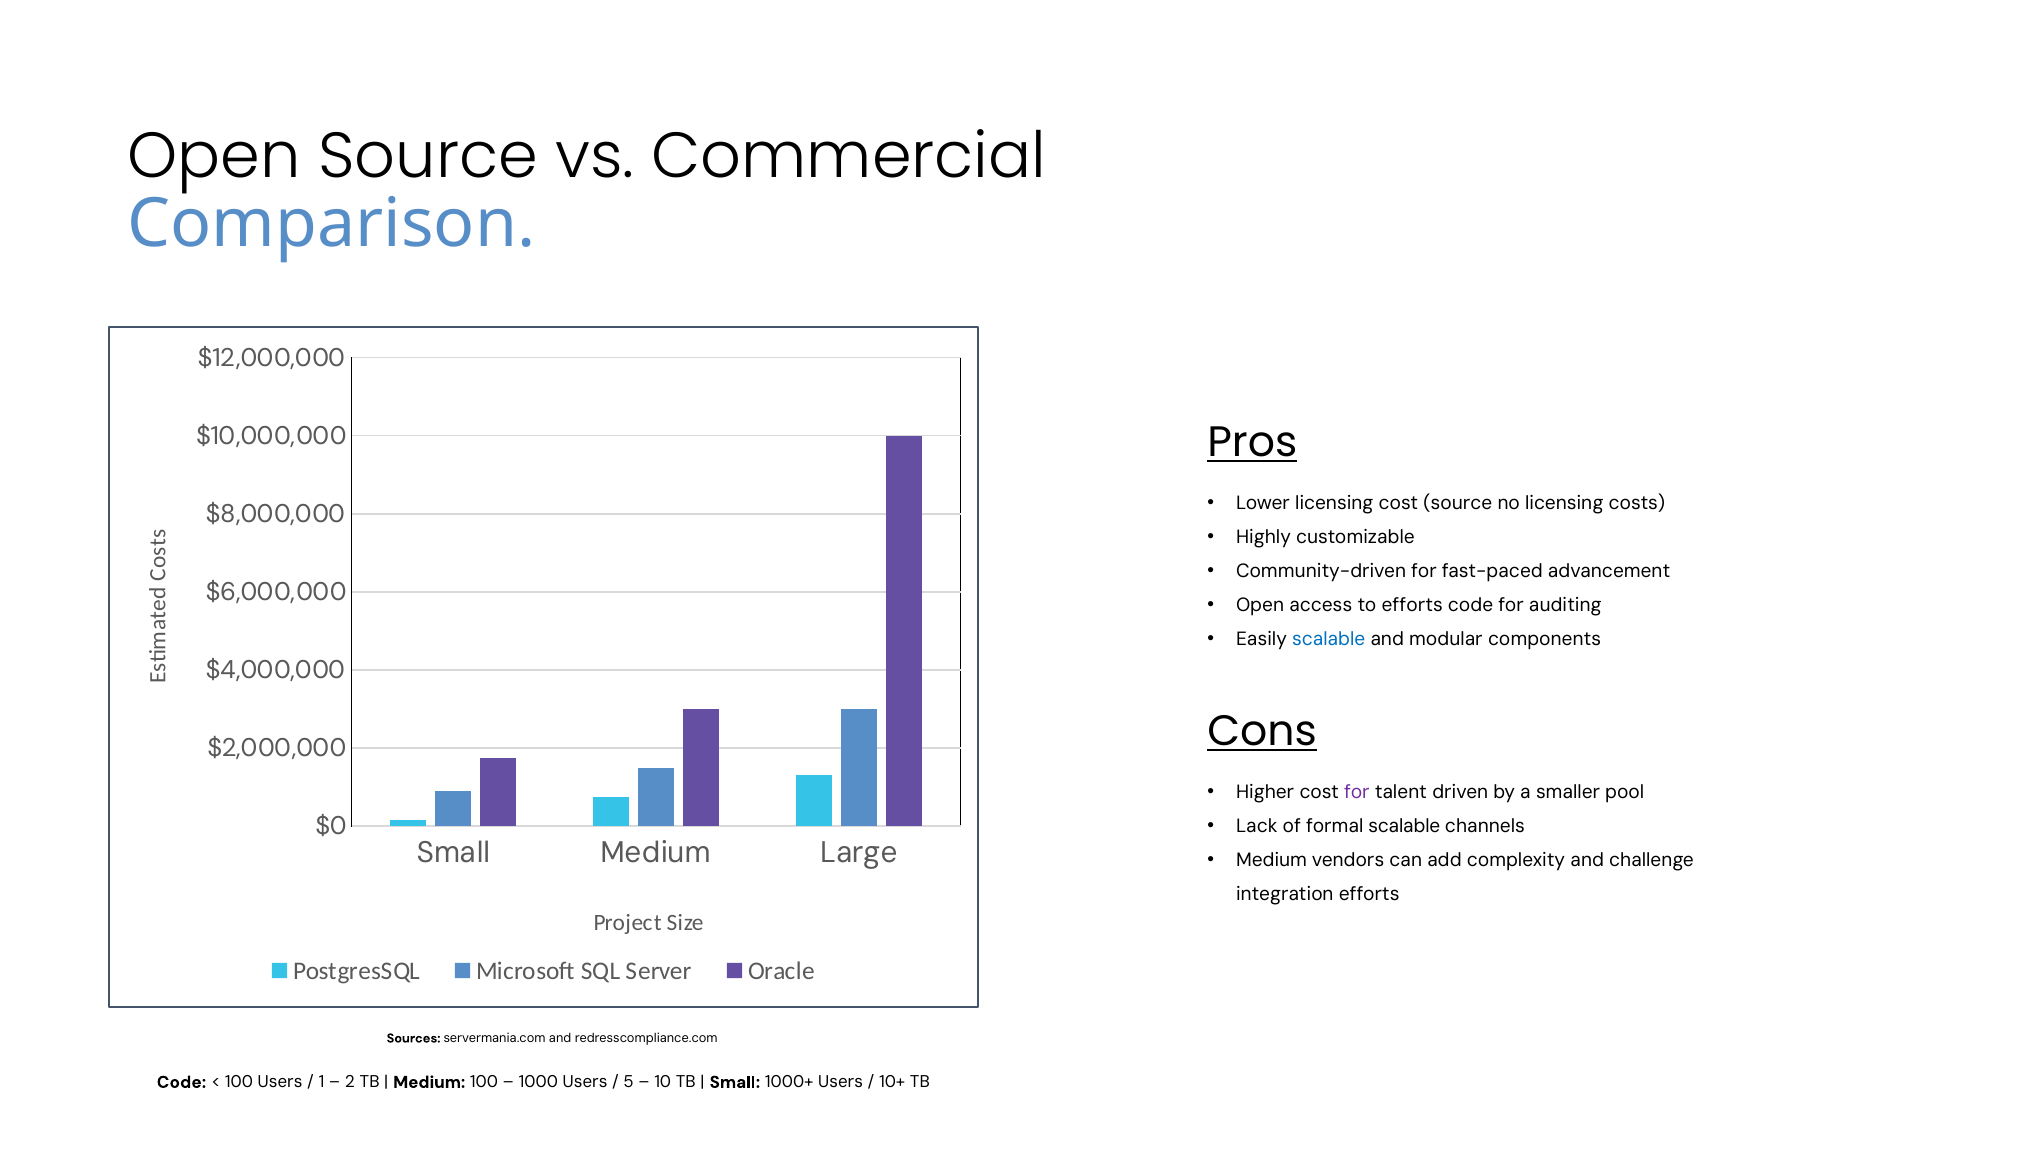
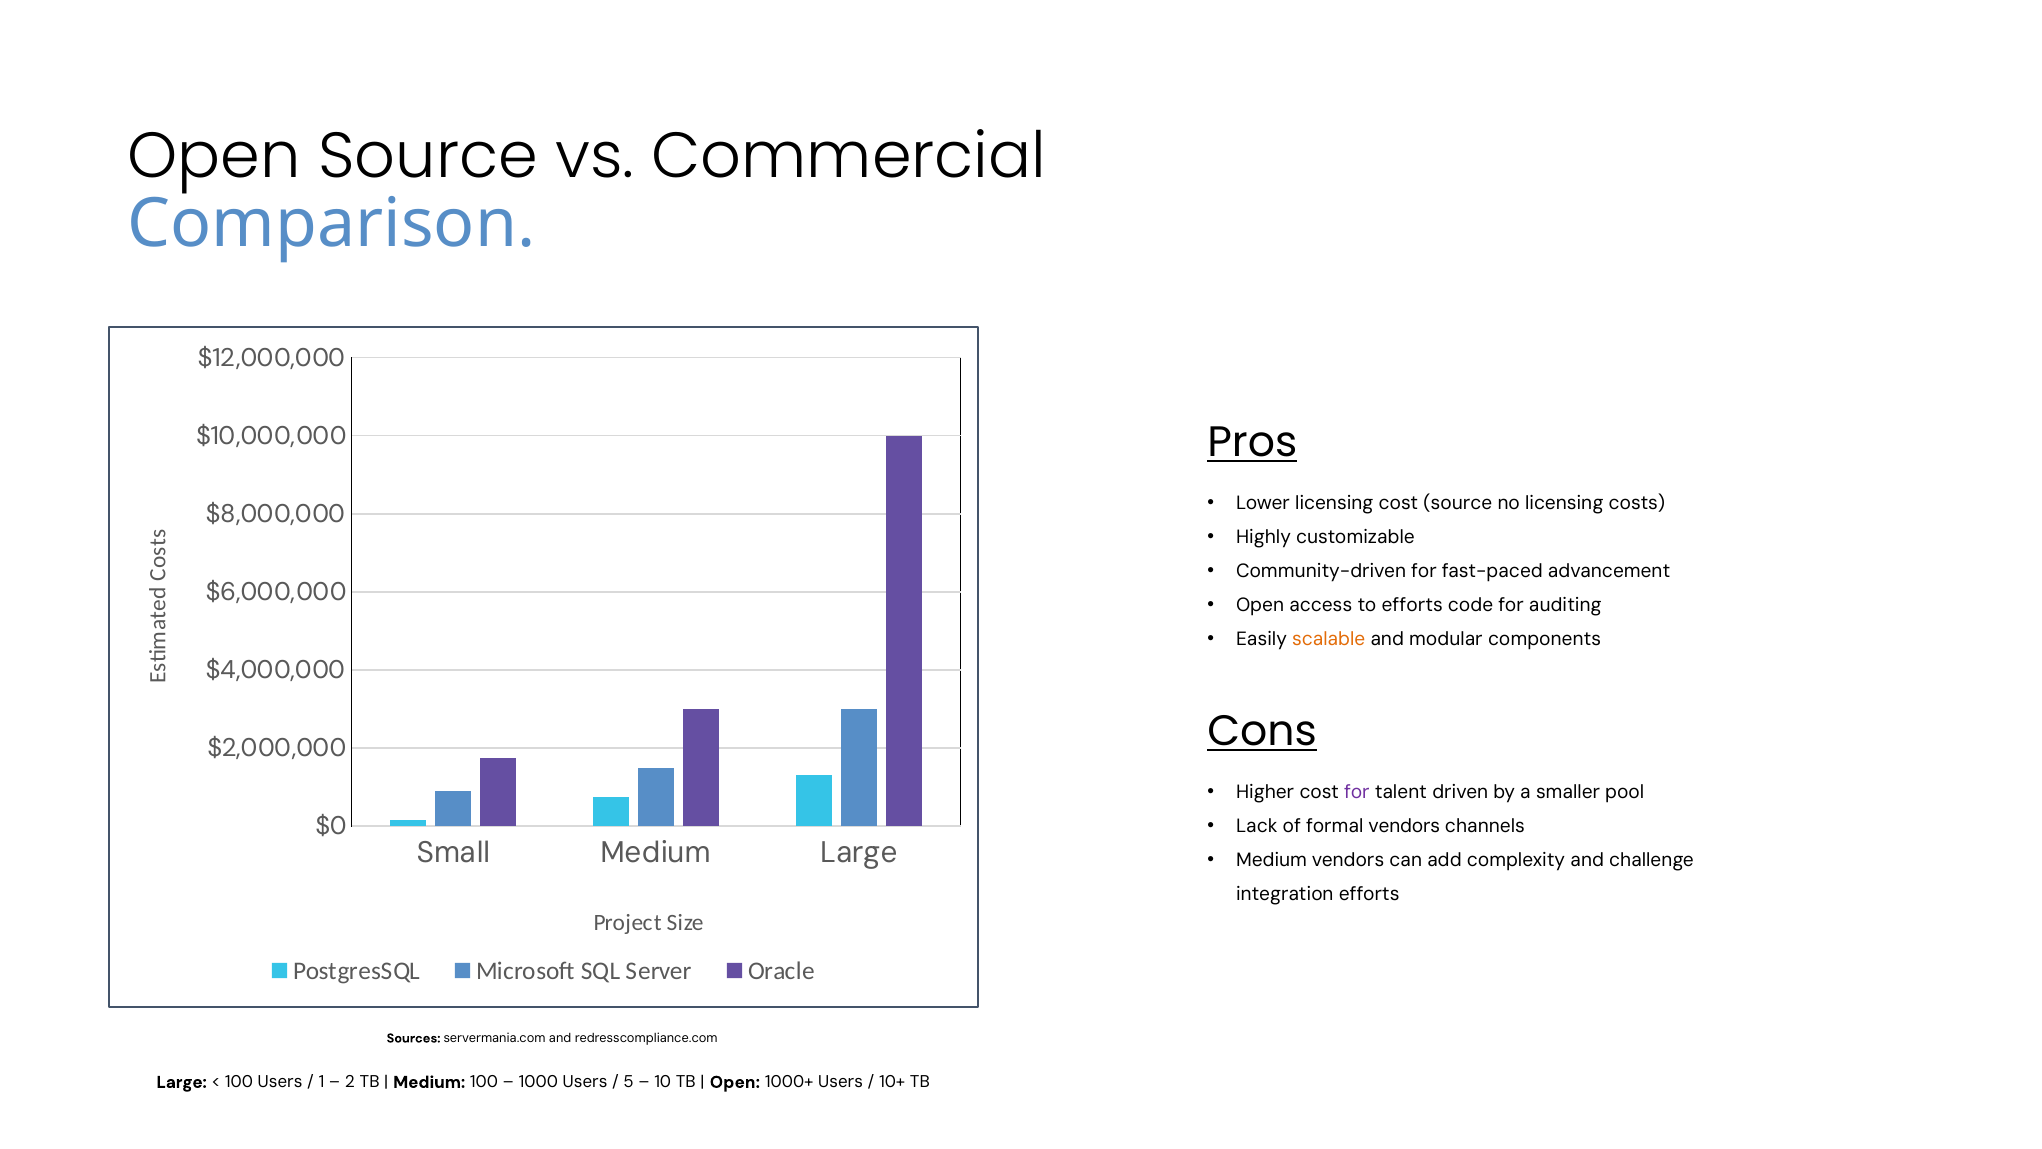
scalable at (1329, 639) colour: blue -> orange
formal scalable: scalable -> vendors
Code at (181, 1082): Code -> Large
Small at (735, 1082): Small -> Open
